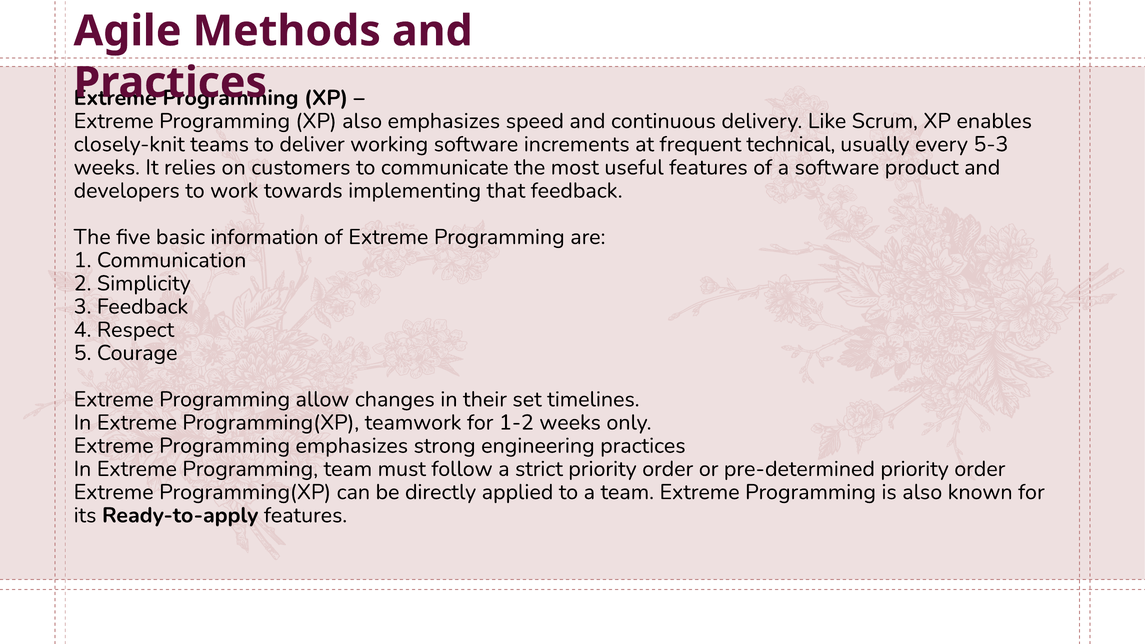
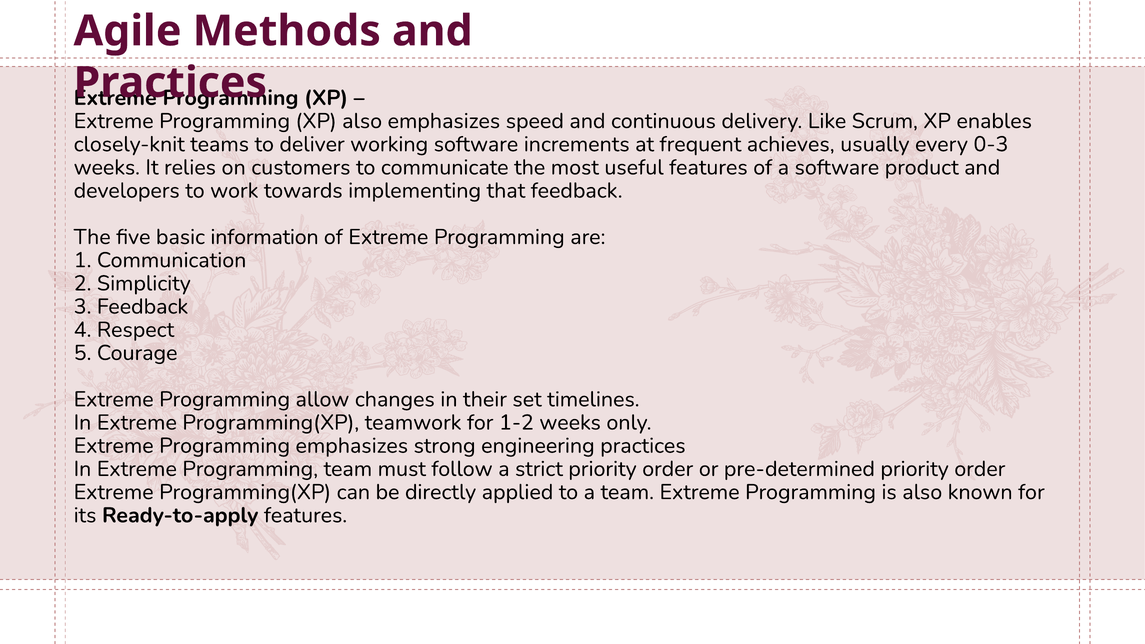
technical: technical -> achieves
5-3: 5-3 -> 0-3
